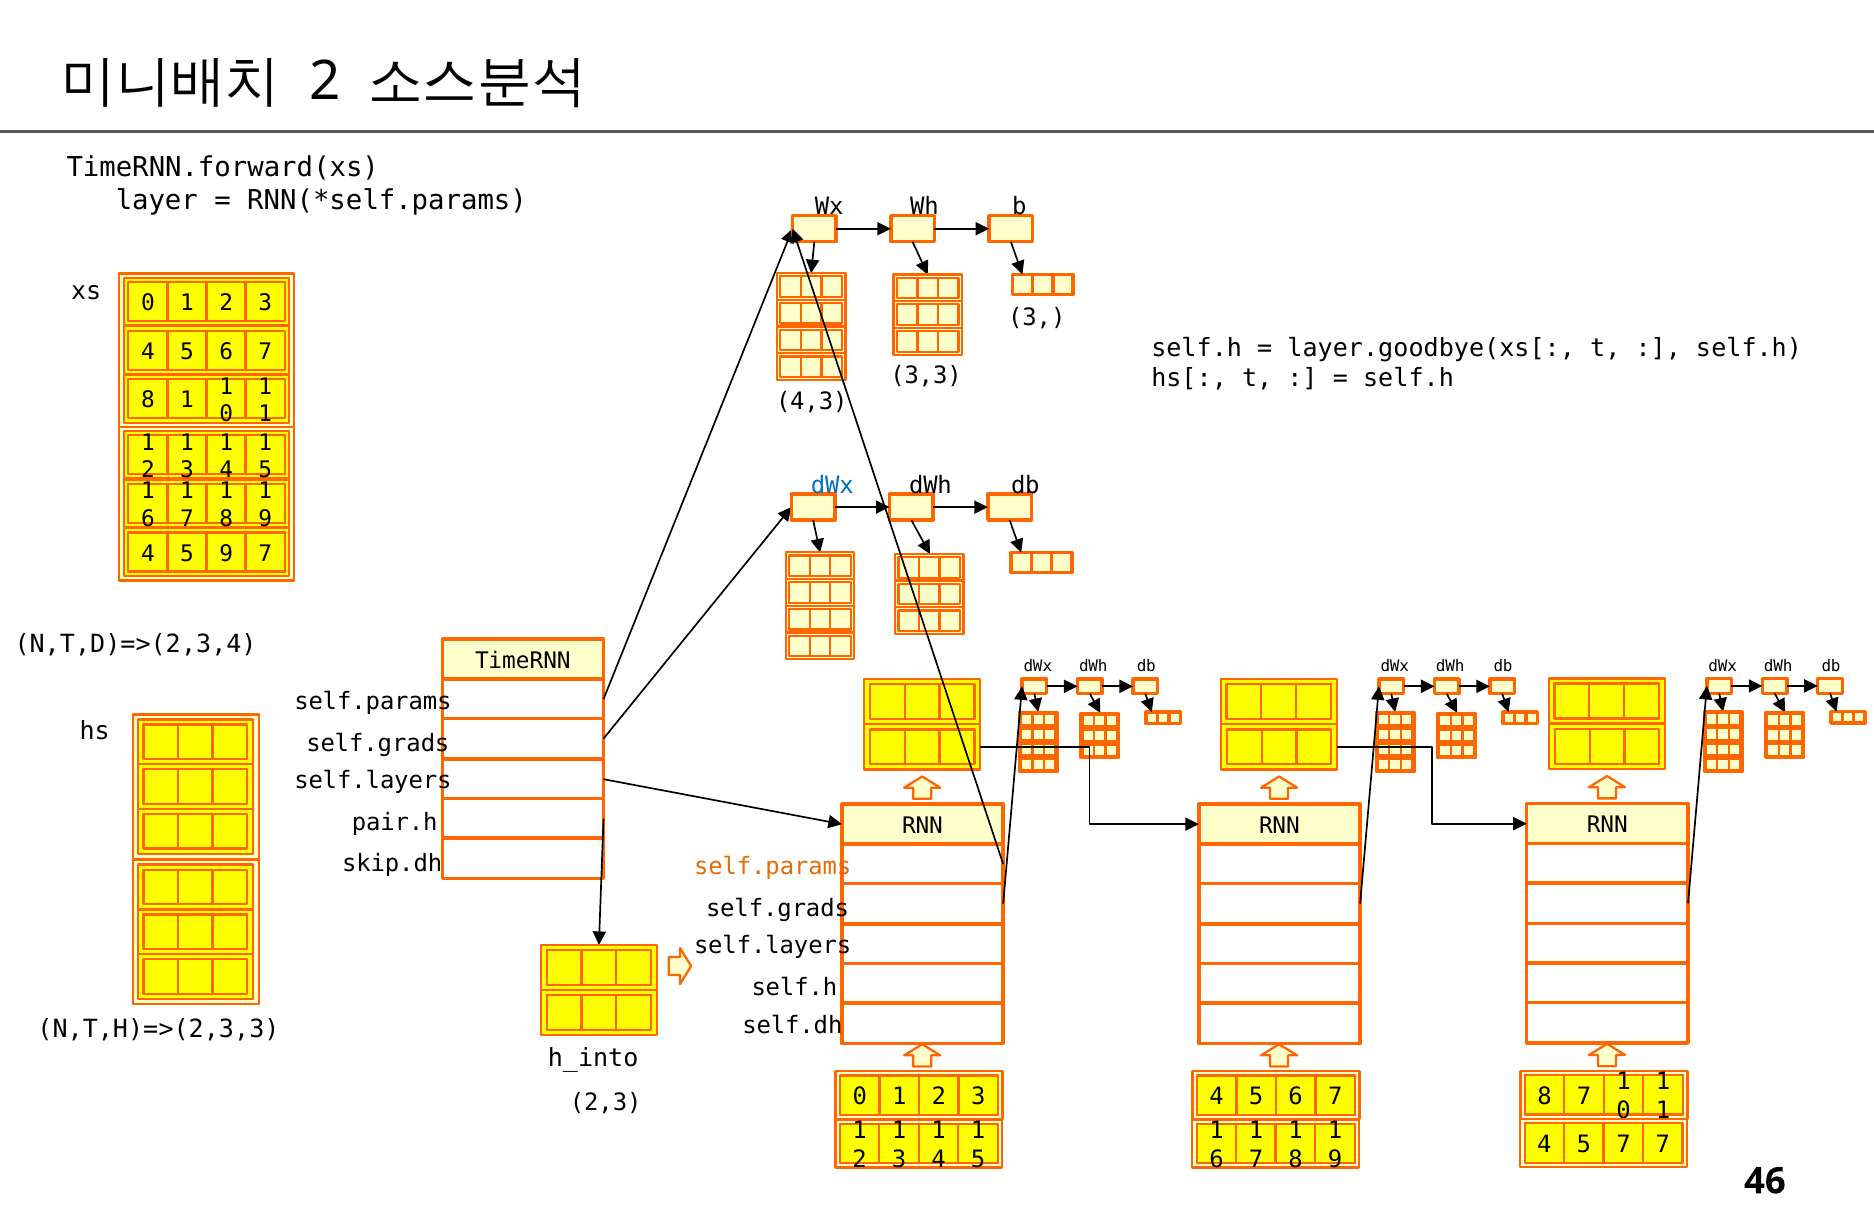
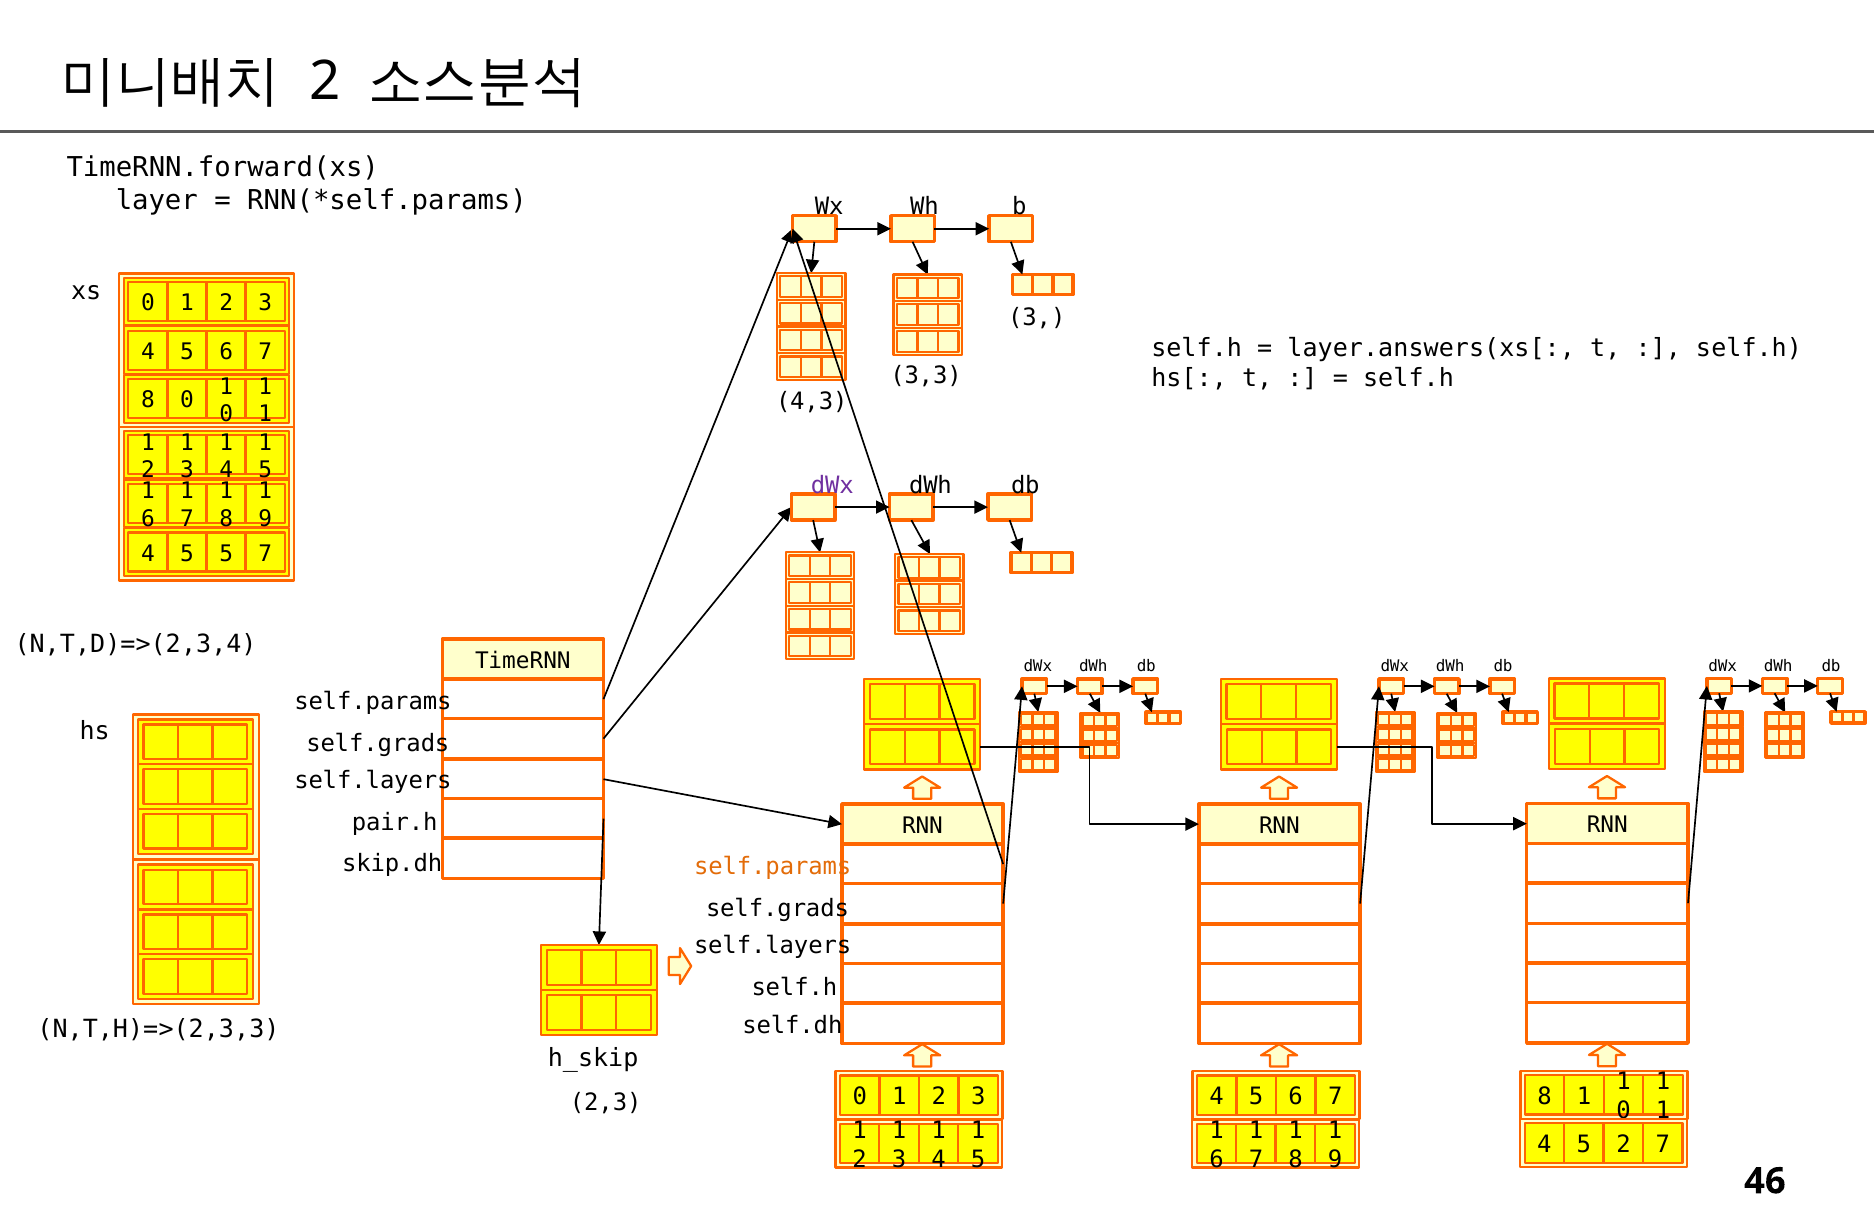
layer.goodbye(xs[: layer.goodbye(xs[ -> layer.answers(xs[
1 at (187, 400): 1 -> 0
dWx at (832, 485) colour: blue -> purple
5 9: 9 -> 5
h_into: h_into -> h_skip
7 at (1584, 1096): 7 -> 1
5 7: 7 -> 2
